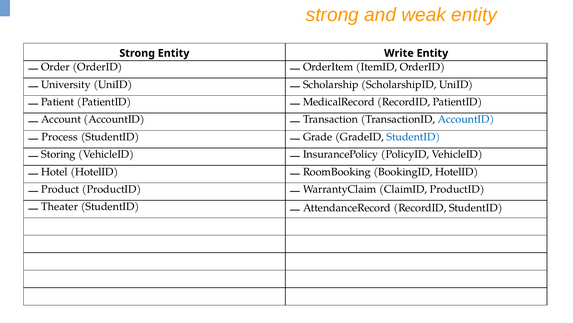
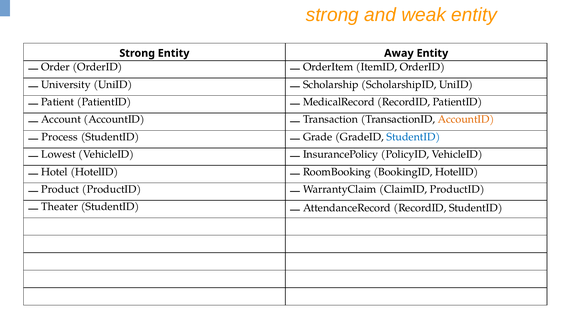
Write: Write -> Away
AccountID at (466, 119) colour: blue -> orange
Storing: Storing -> Lowest
